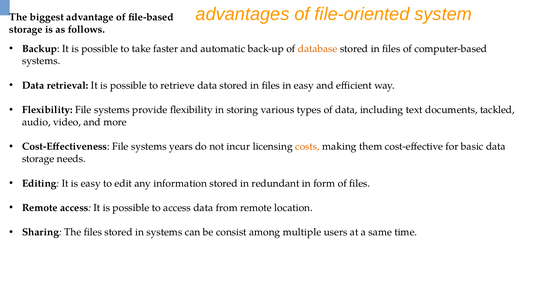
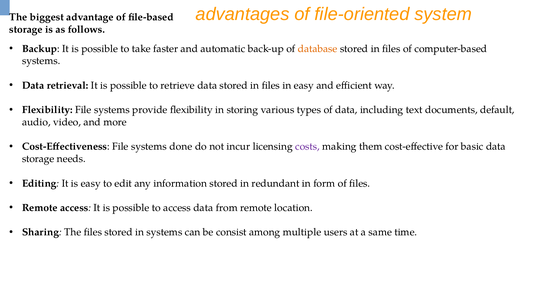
tackled: tackled -> default
years: years -> done
costs colour: orange -> purple
